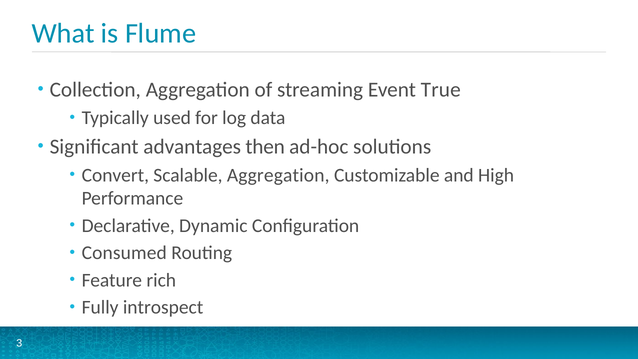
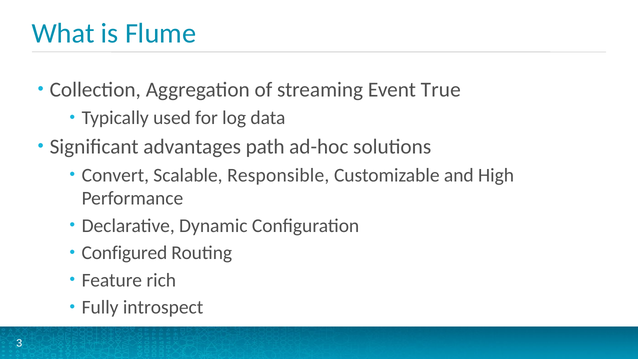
then: then -> path
Scalable Aggregation: Aggregation -> Responsible
Consumed: Consumed -> Configured
